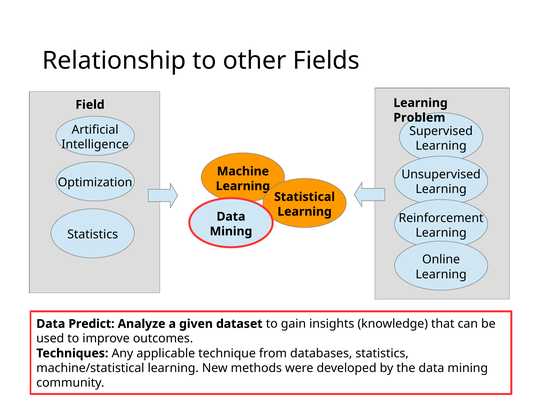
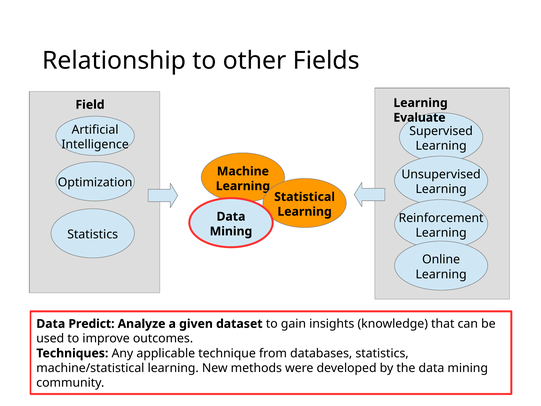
Problem: Problem -> Evaluate
